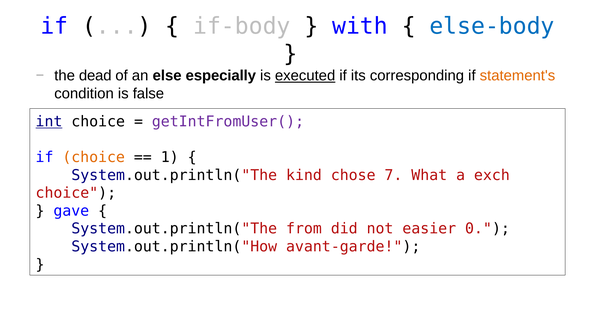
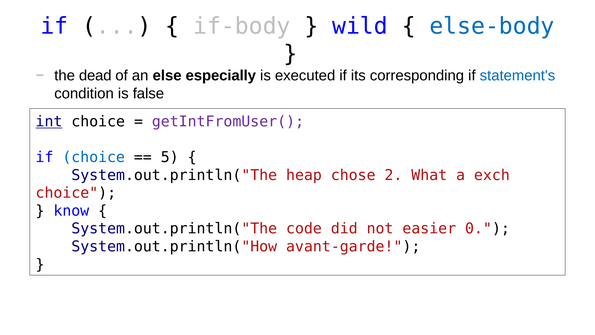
with: with -> wild
executed underline: present -> none
statement's colour: orange -> blue
choice at (94, 157) colour: orange -> blue
1: 1 -> 5
kind: kind -> heap
7: 7 -> 2
gave: gave -> know
from: from -> code
